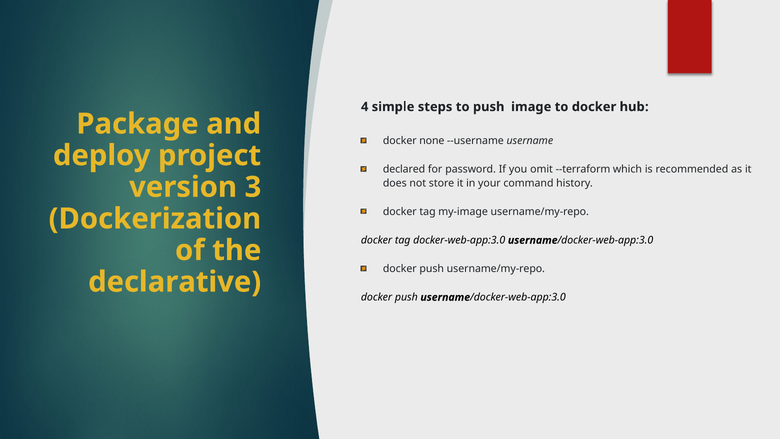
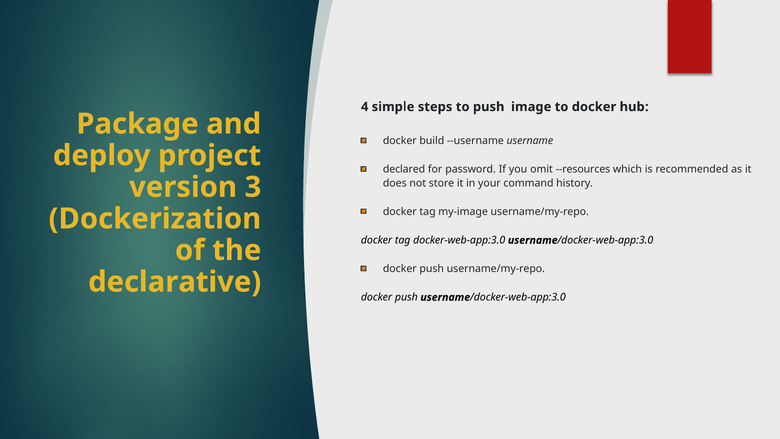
none: none -> build
--terraform: --terraform -> --resources
